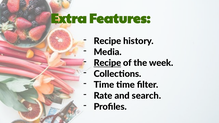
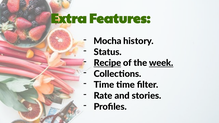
Recipe at (107, 41): Recipe -> Mocha
Media: Media -> Status
week underline: none -> present
search: search -> stories
